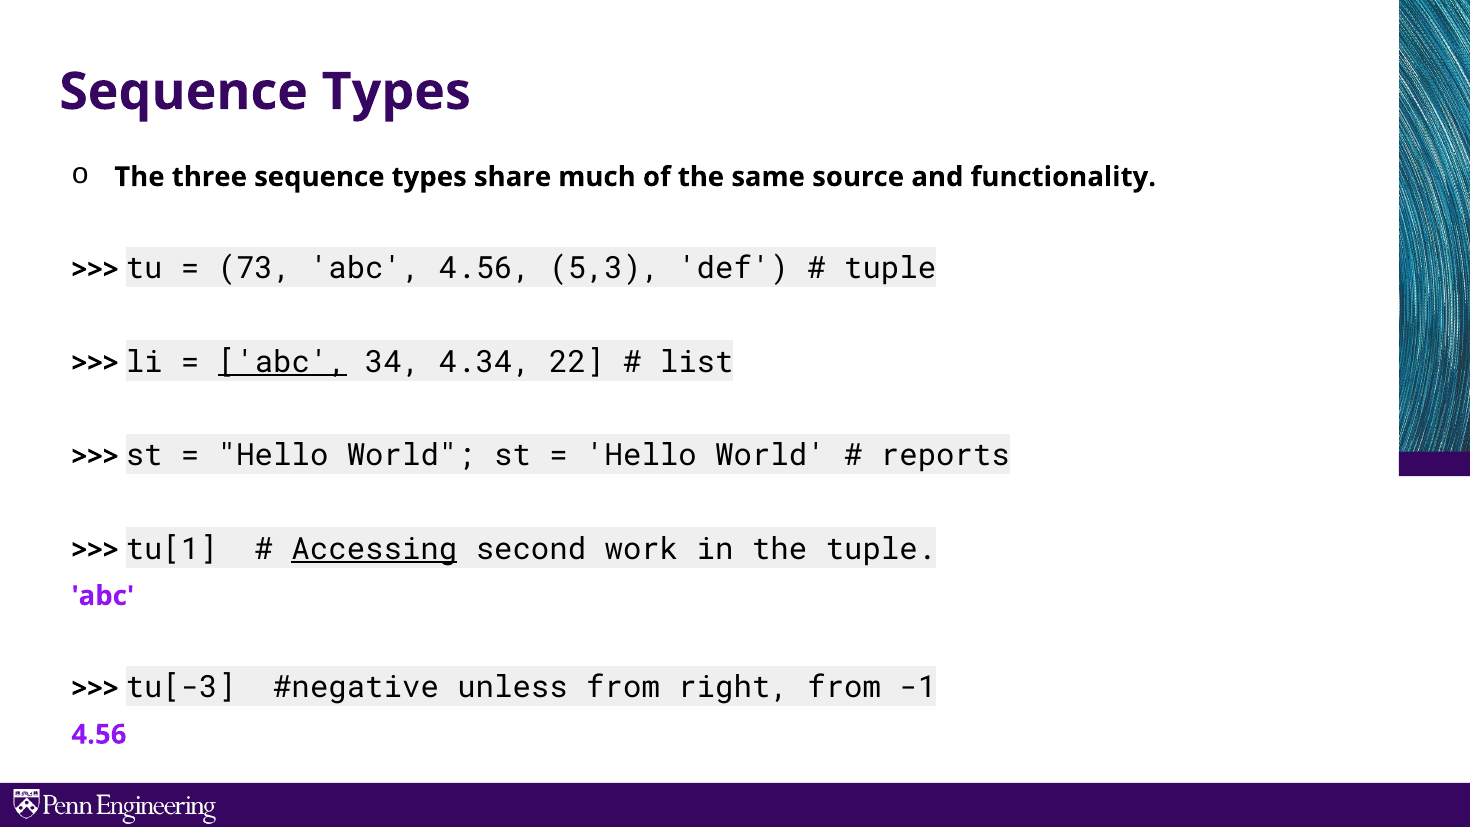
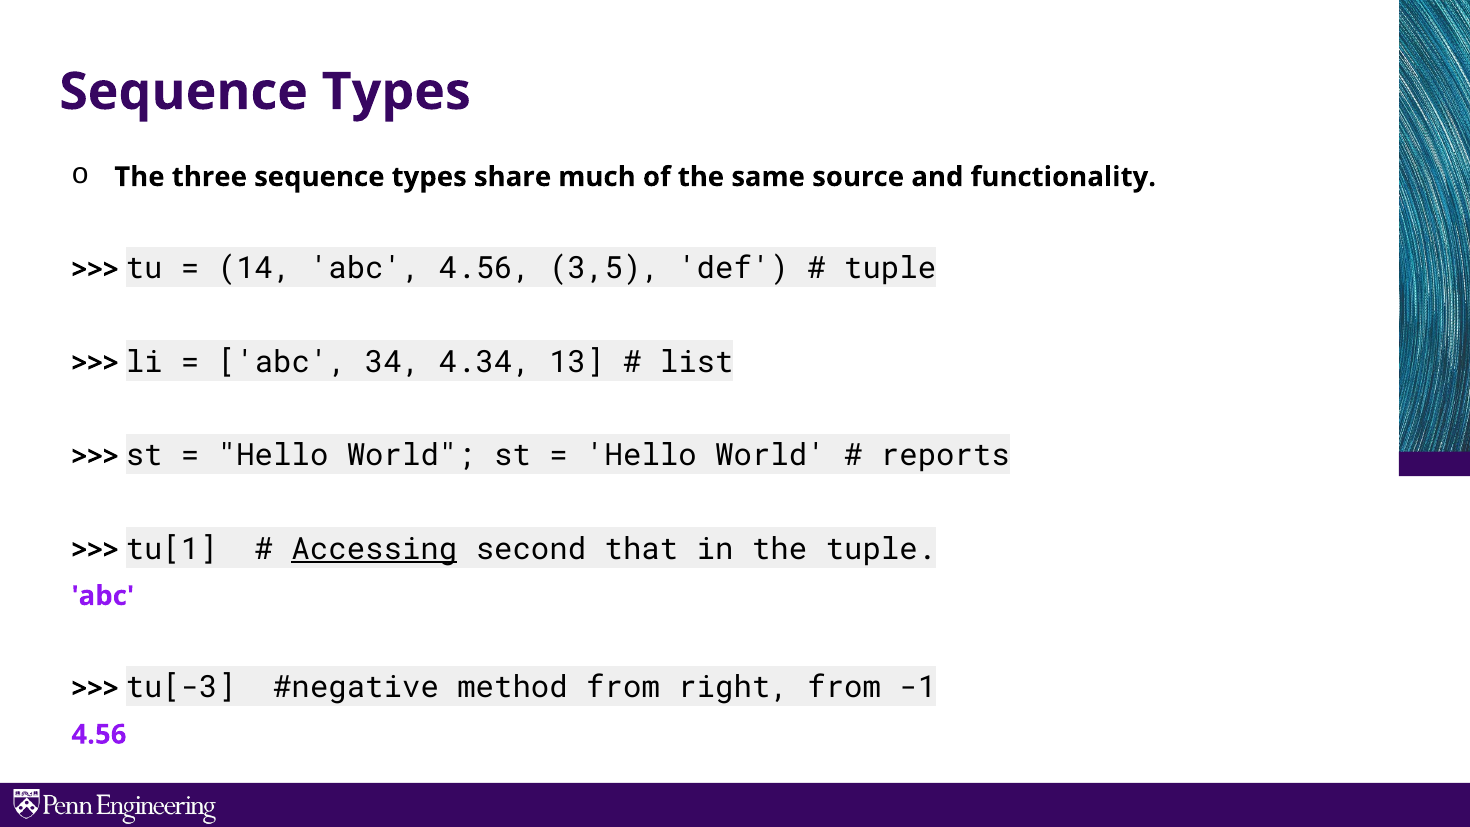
73: 73 -> 14
5,3: 5,3 -> 3,5
abc at (282, 362) underline: present -> none
22: 22 -> 13
work: work -> that
unless: unless -> method
